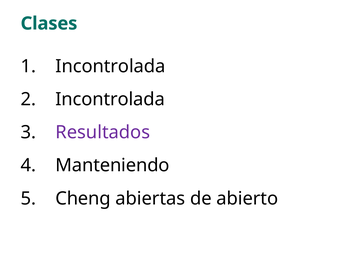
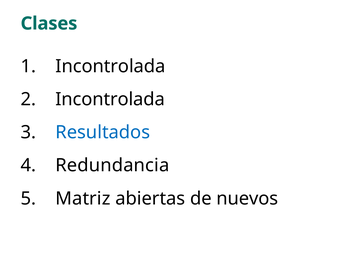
Resultados colour: purple -> blue
Manteniendo: Manteniendo -> Redundancia
Cheng: Cheng -> Matriz
abierto: abierto -> nuevos
